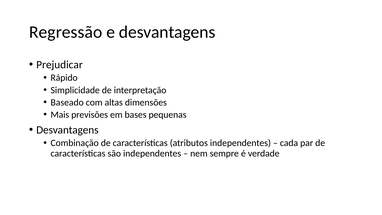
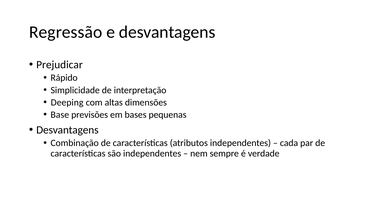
Baseado: Baseado -> Deeping
Mais: Mais -> Base
